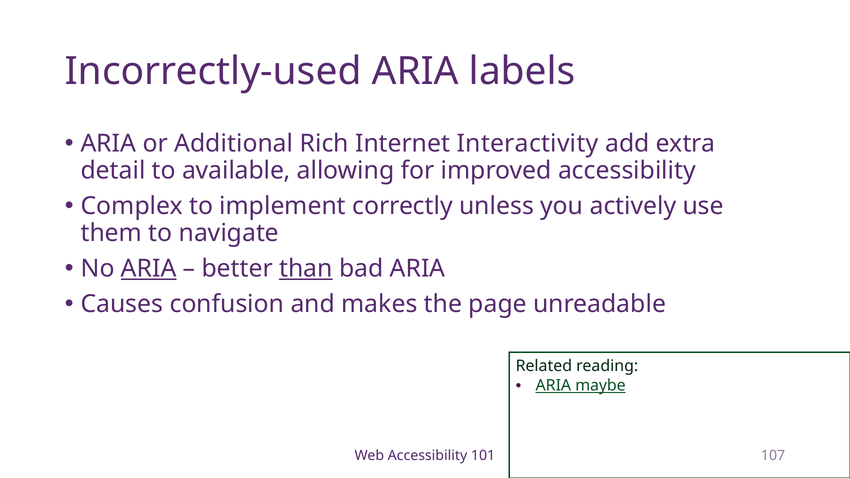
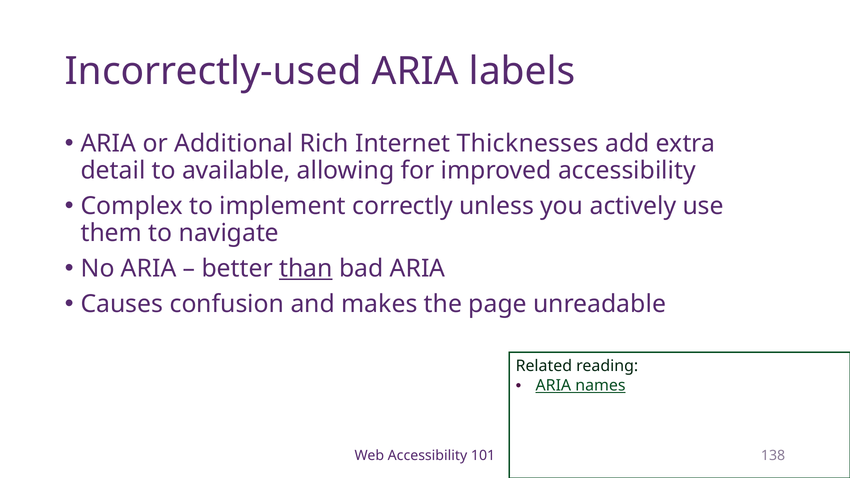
Interactivity: Interactivity -> Thicknesses
ARIA at (149, 269) underline: present -> none
maybe: maybe -> names
107: 107 -> 138
